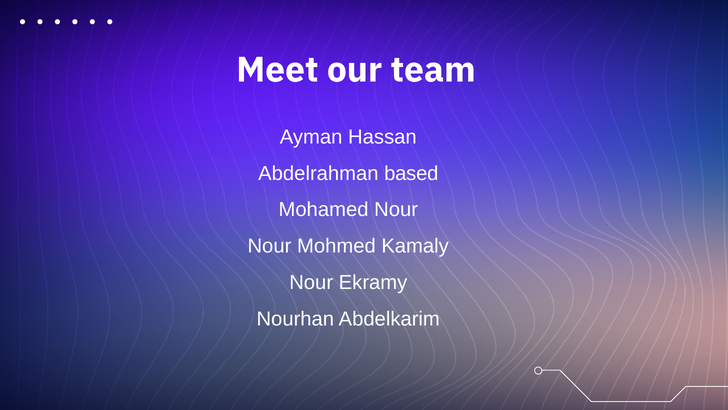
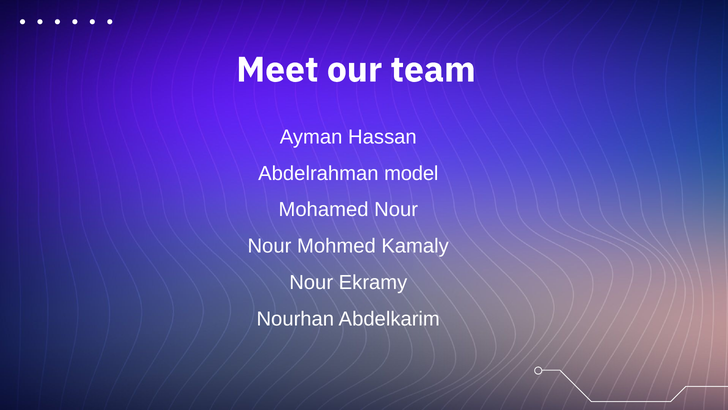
based: based -> model
